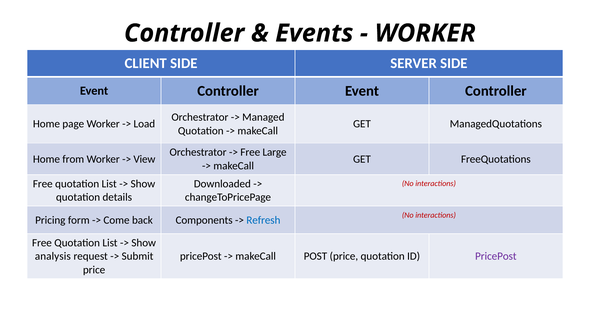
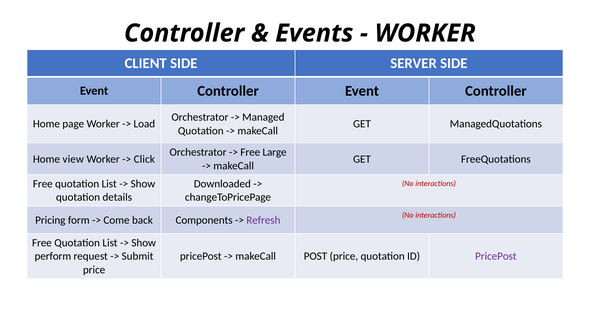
from: from -> view
View: View -> Click
Refresh colour: blue -> purple
analysis: analysis -> perform
